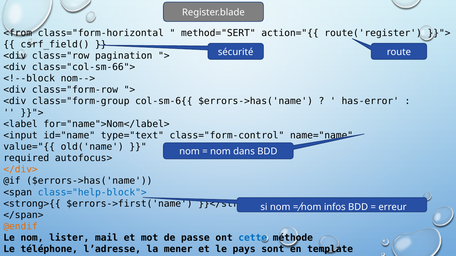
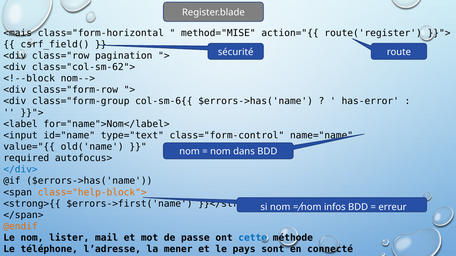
<from: <from -> <mais
method="SERT: method="SERT -> method="MISE
class="col-sm-66">: class="col-sm-66"> -> class="col-sm-62">
</div> colour: orange -> blue
class="help-block"> colour: blue -> orange
template: template -> connecté
